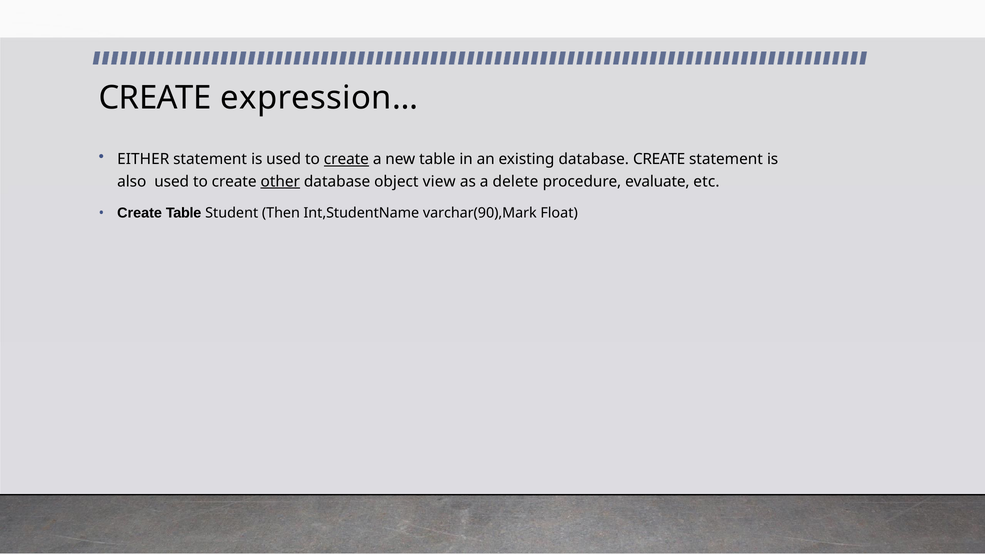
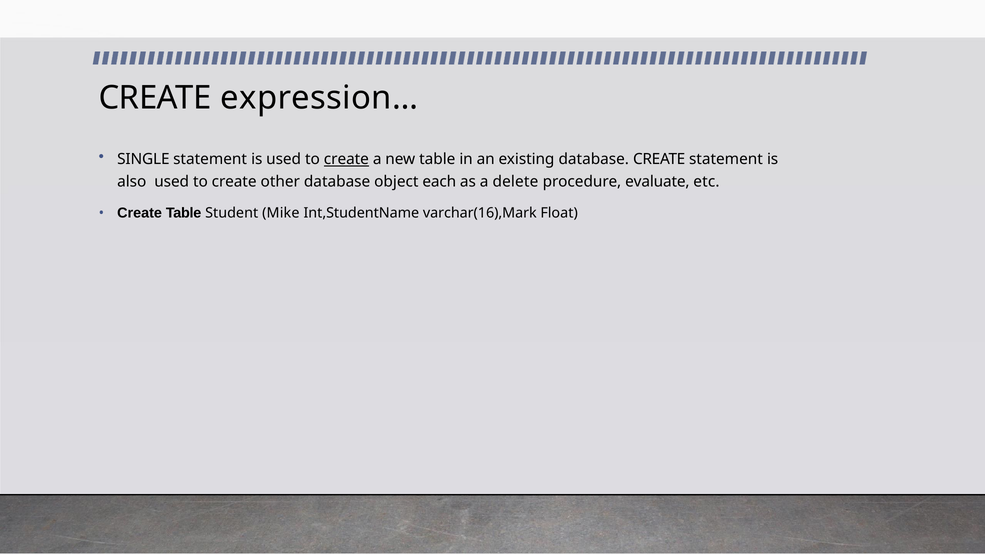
EITHER: EITHER -> SINGLE
other underline: present -> none
view: view -> each
Then: Then -> Mike
varchar(90),Mark: varchar(90),Mark -> varchar(16),Mark
